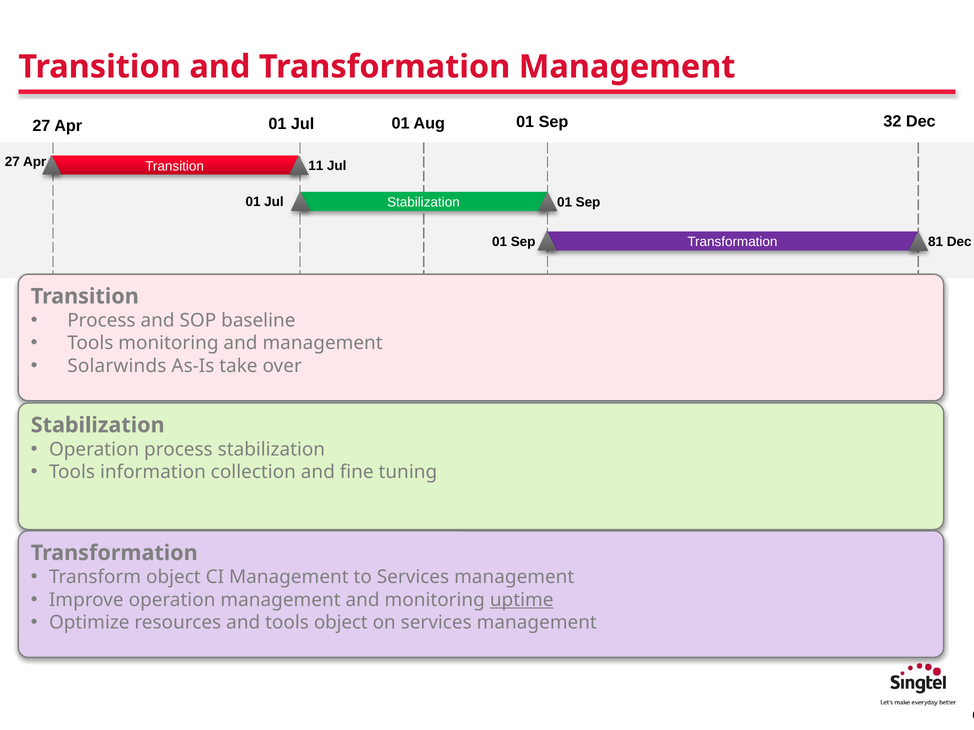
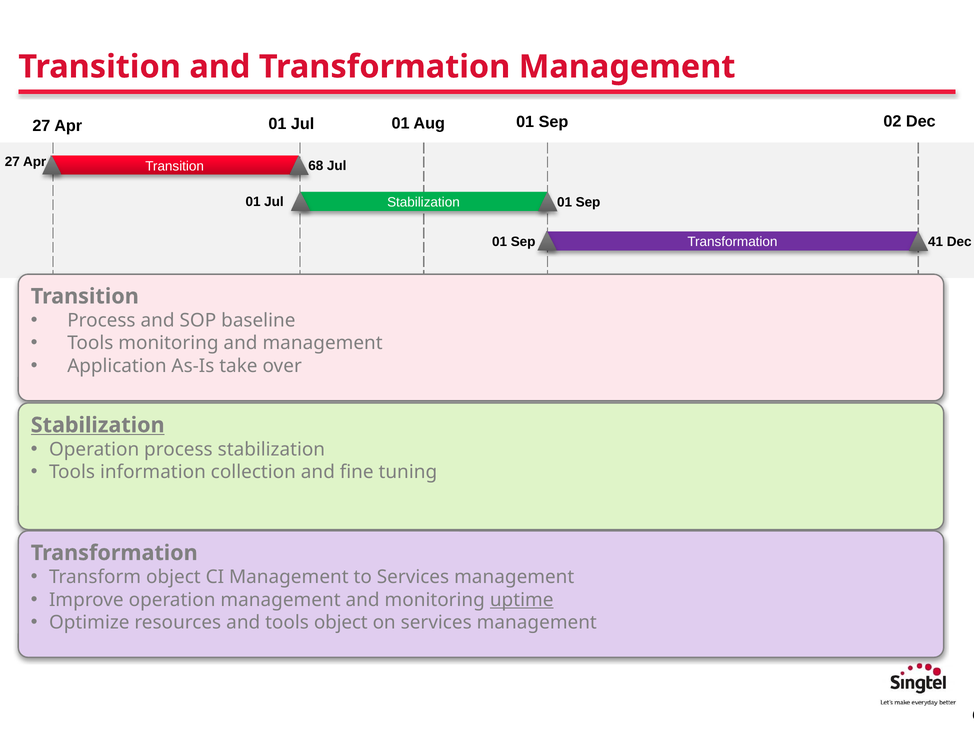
32: 32 -> 02
11: 11 -> 68
81: 81 -> 41
Solarwinds: Solarwinds -> Application
Stabilization at (98, 425) underline: none -> present
